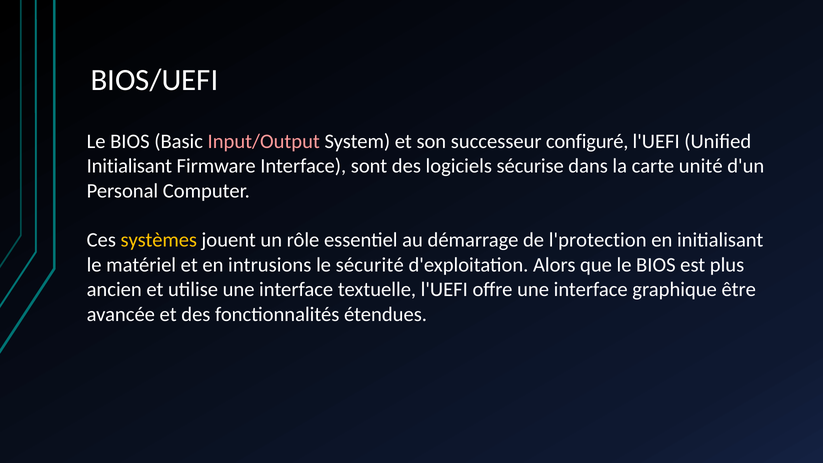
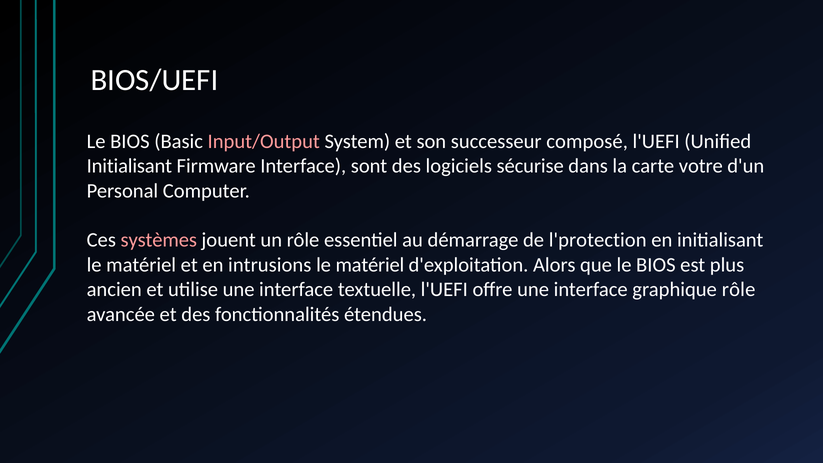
configuré: configuré -> composé
unité: unité -> votre
systèmes colour: yellow -> pink
sécurité at (370, 265): sécurité -> matériel
graphique être: être -> rôle
